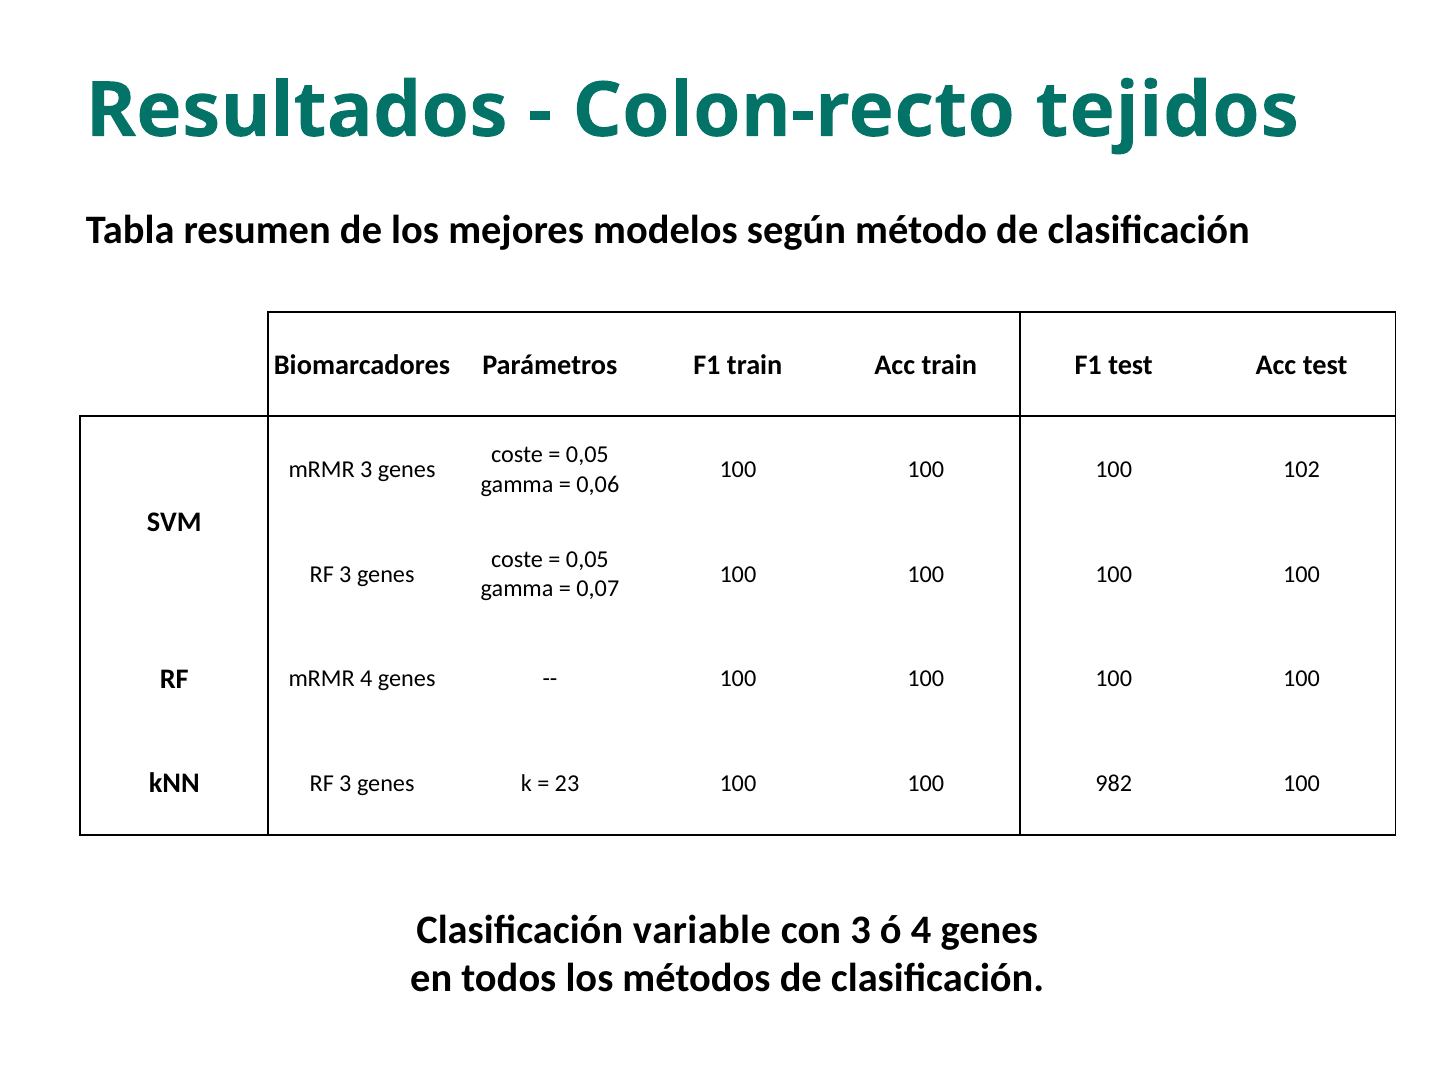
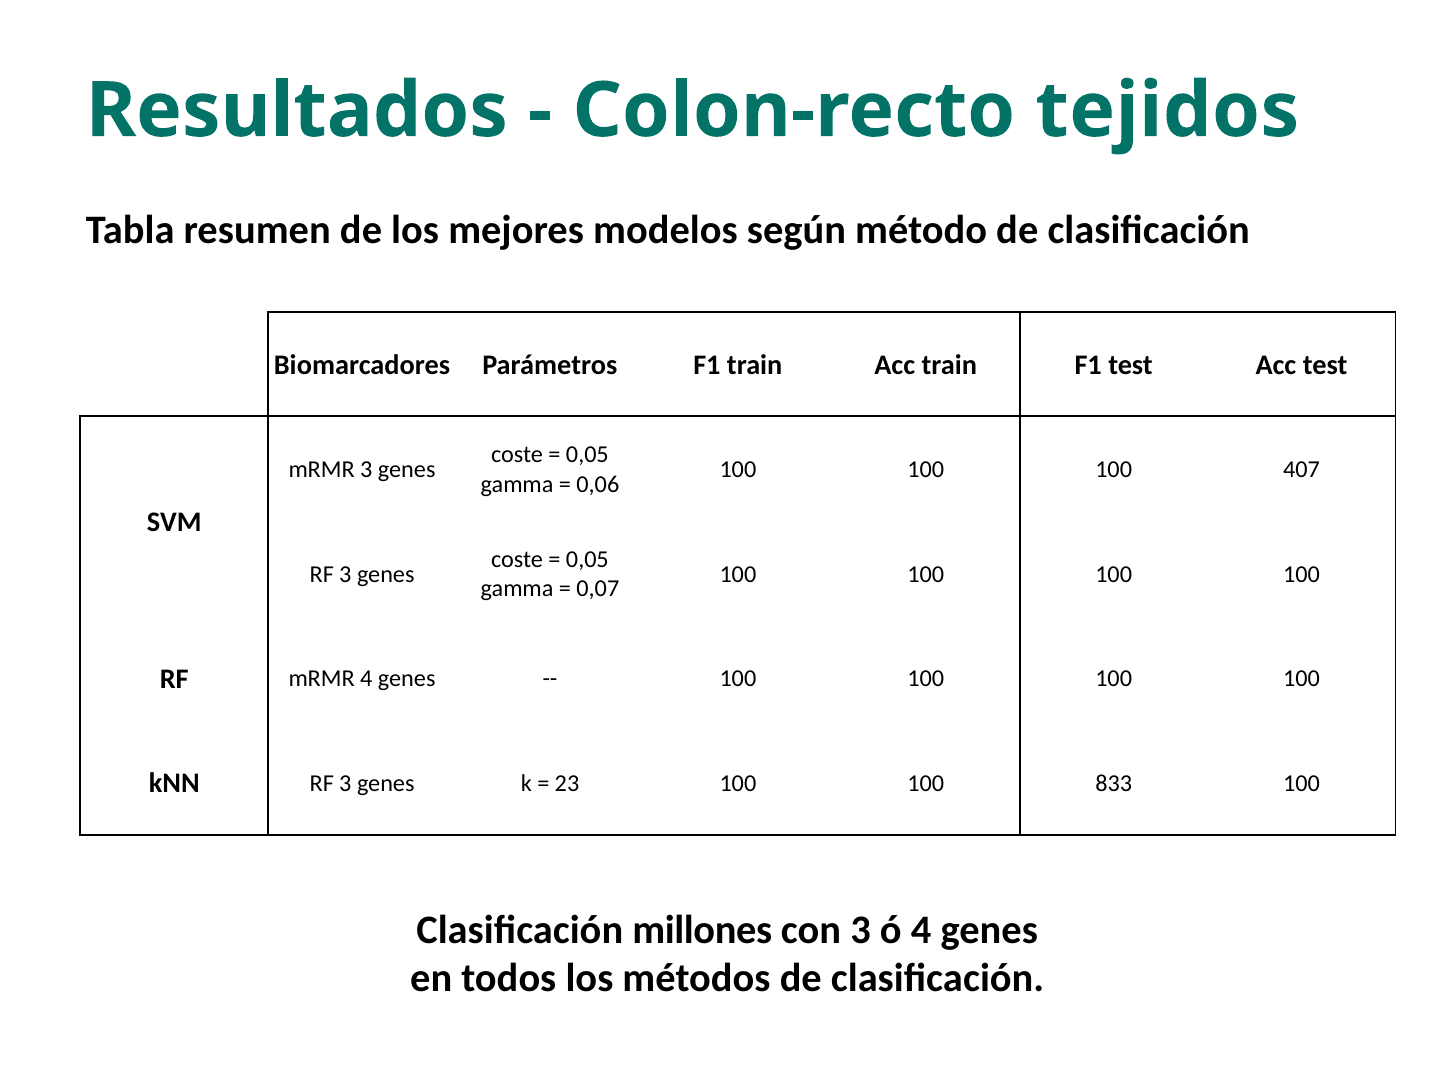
102: 102 -> 407
982: 982 -> 833
variable: variable -> millones
